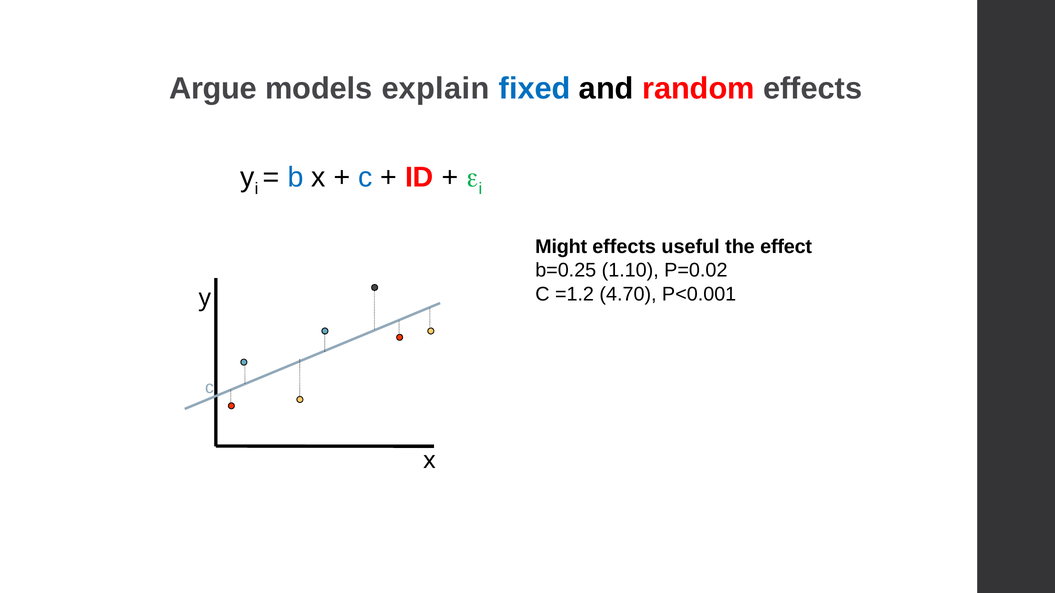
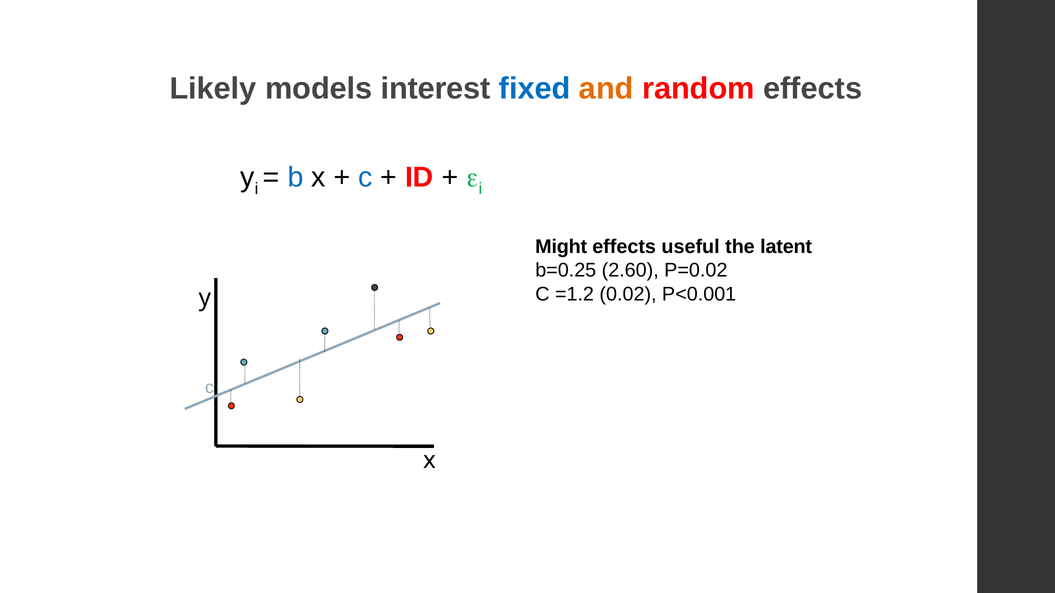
Argue: Argue -> Likely
explain: explain -> interest
and colour: black -> orange
effect: effect -> latent
1.10: 1.10 -> 2.60
4.70: 4.70 -> 0.02
